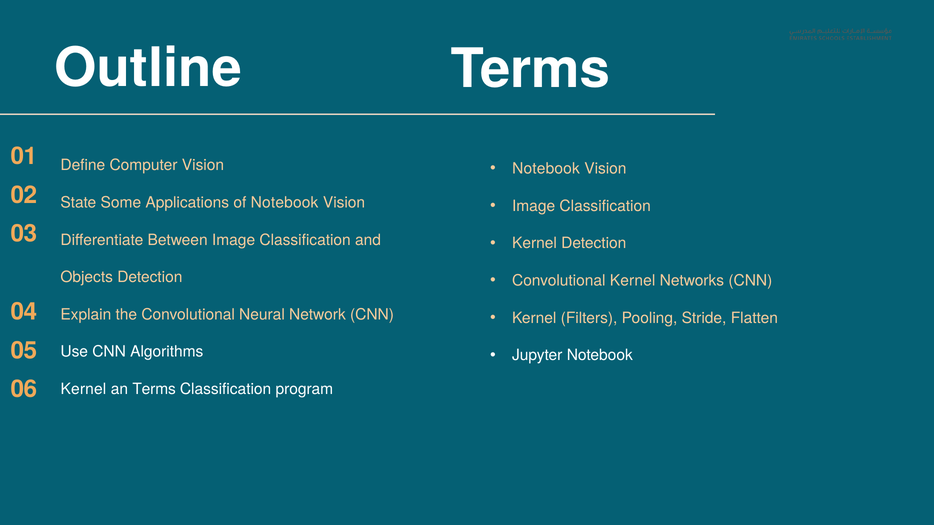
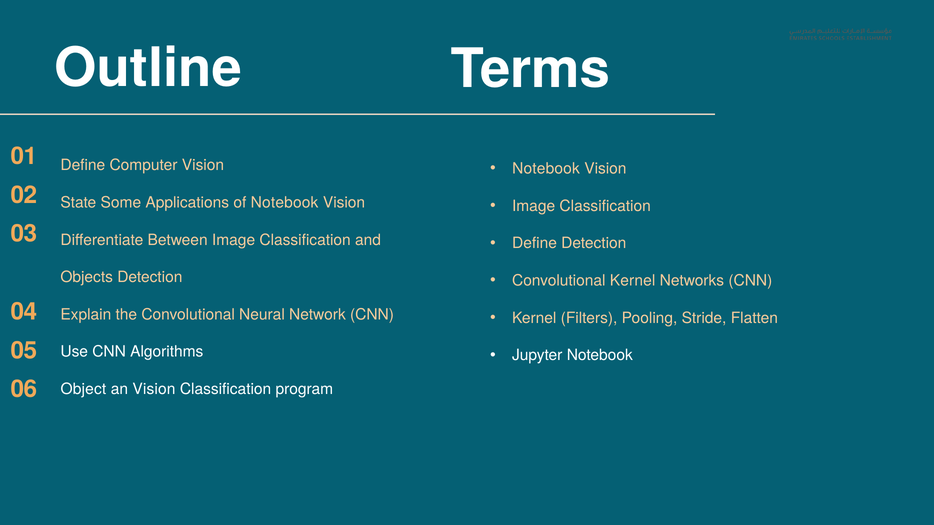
Kernel at (535, 244): Kernel -> Define
Kernel at (83, 389): Kernel -> Object
an Terms: Terms -> Vision
